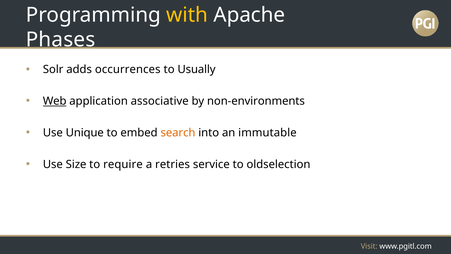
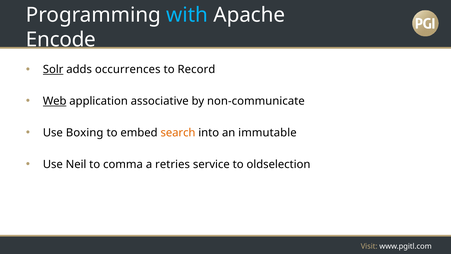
with colour: yellow -> light blue
Phases: Phases -> Encode
Solr underline: none -> present
Usually: Usually -> Record
non-environments: non-environments -> non-communicate
Unique: Unique -> Boxing
Size: Size -> Neil
require: require -> comma
